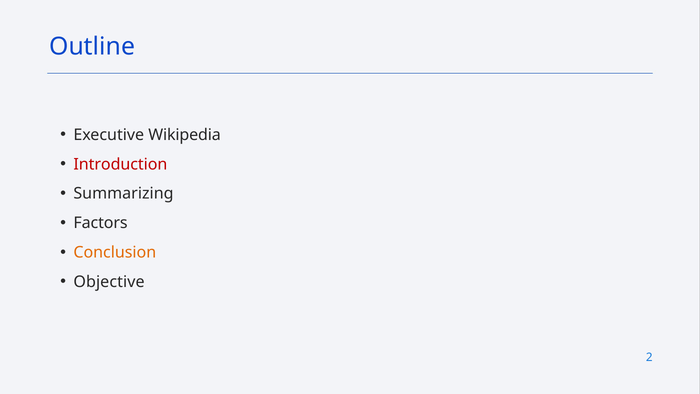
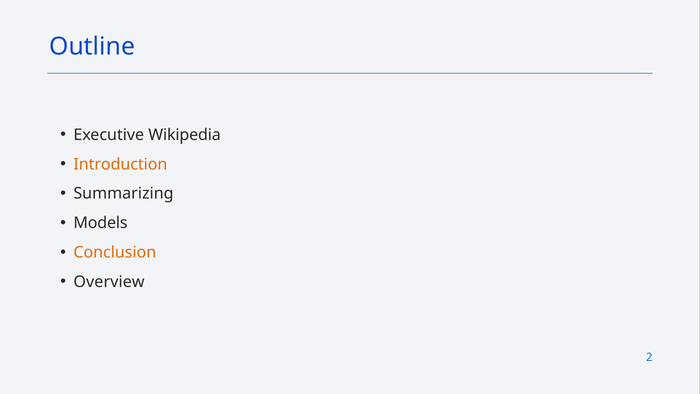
Introduction colour: red -> orange
Factors: Factors -> Models
Objective: Objective -> Overview
